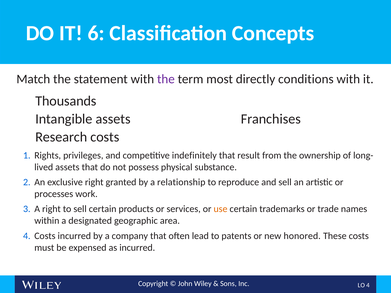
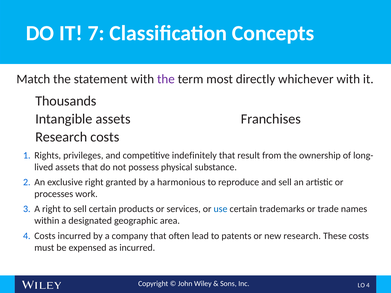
6: 6 -> 7
conditions: conditions -> whichever
relationship: relationship -> harmonious
use colour: orange -> blue
new honored: honored -> research
